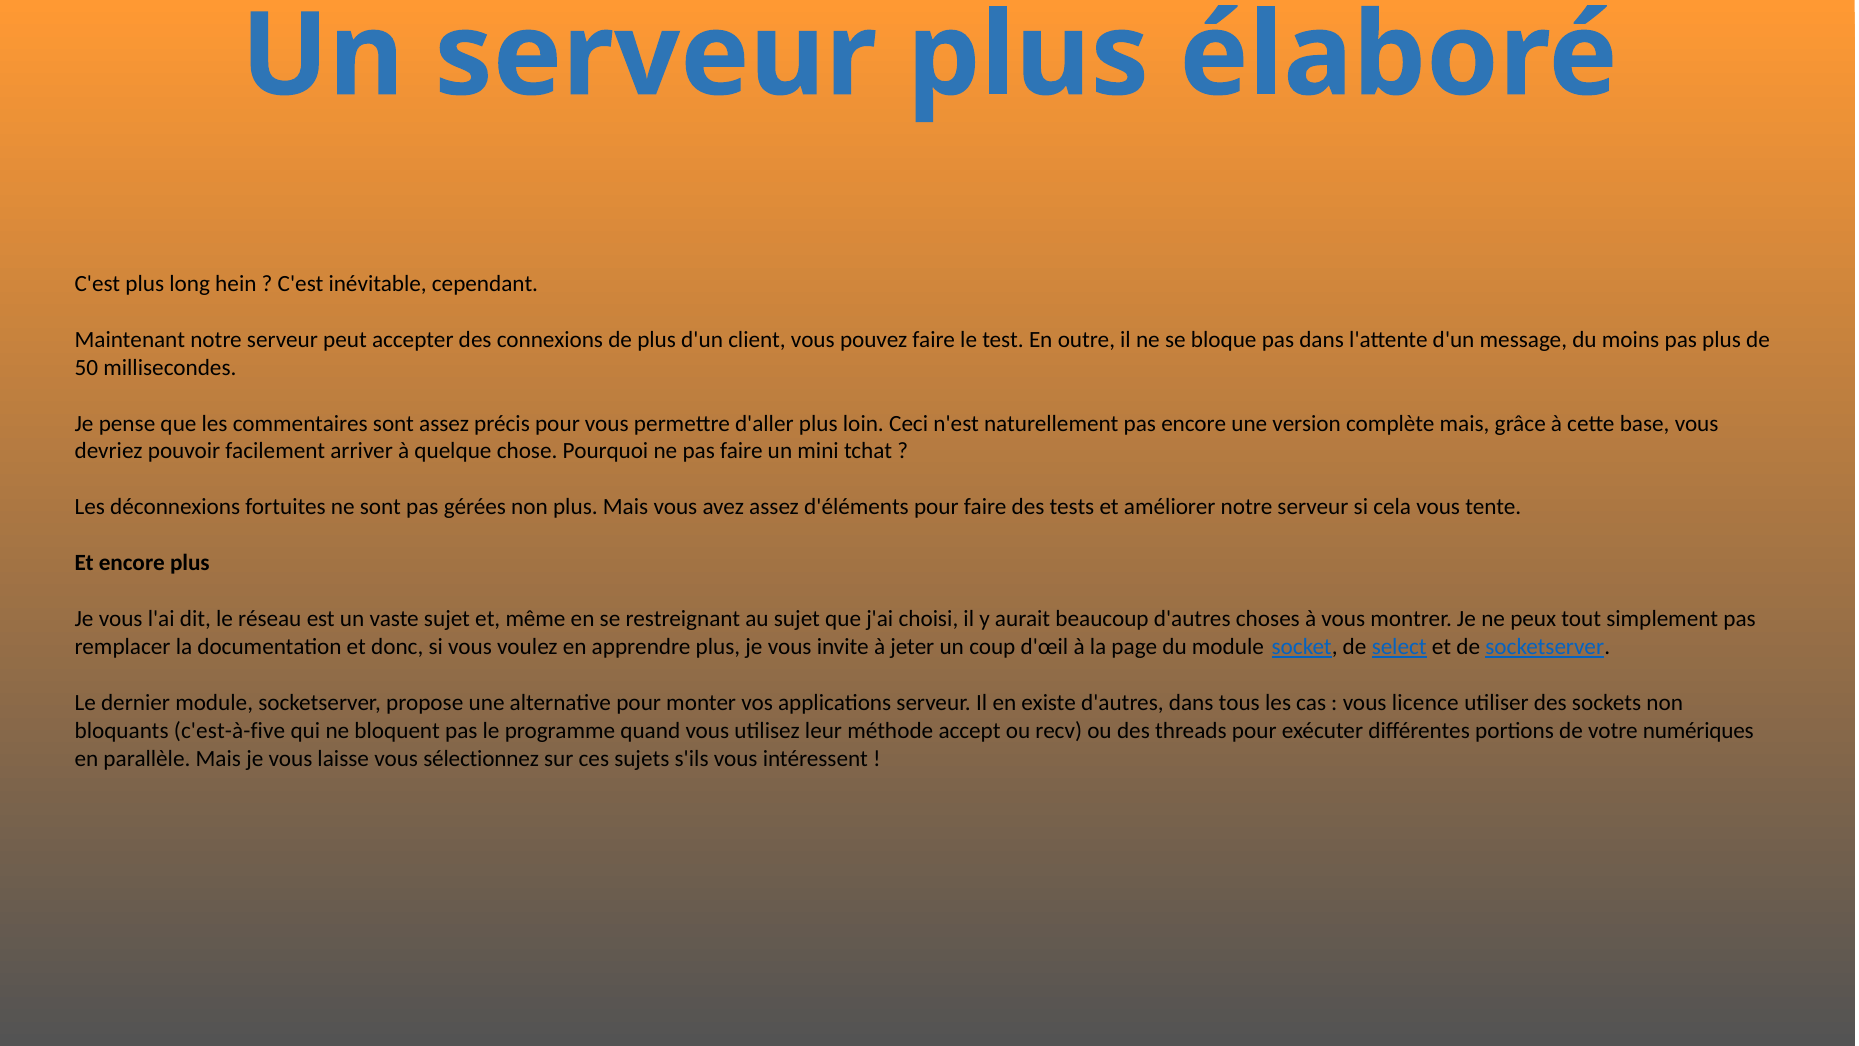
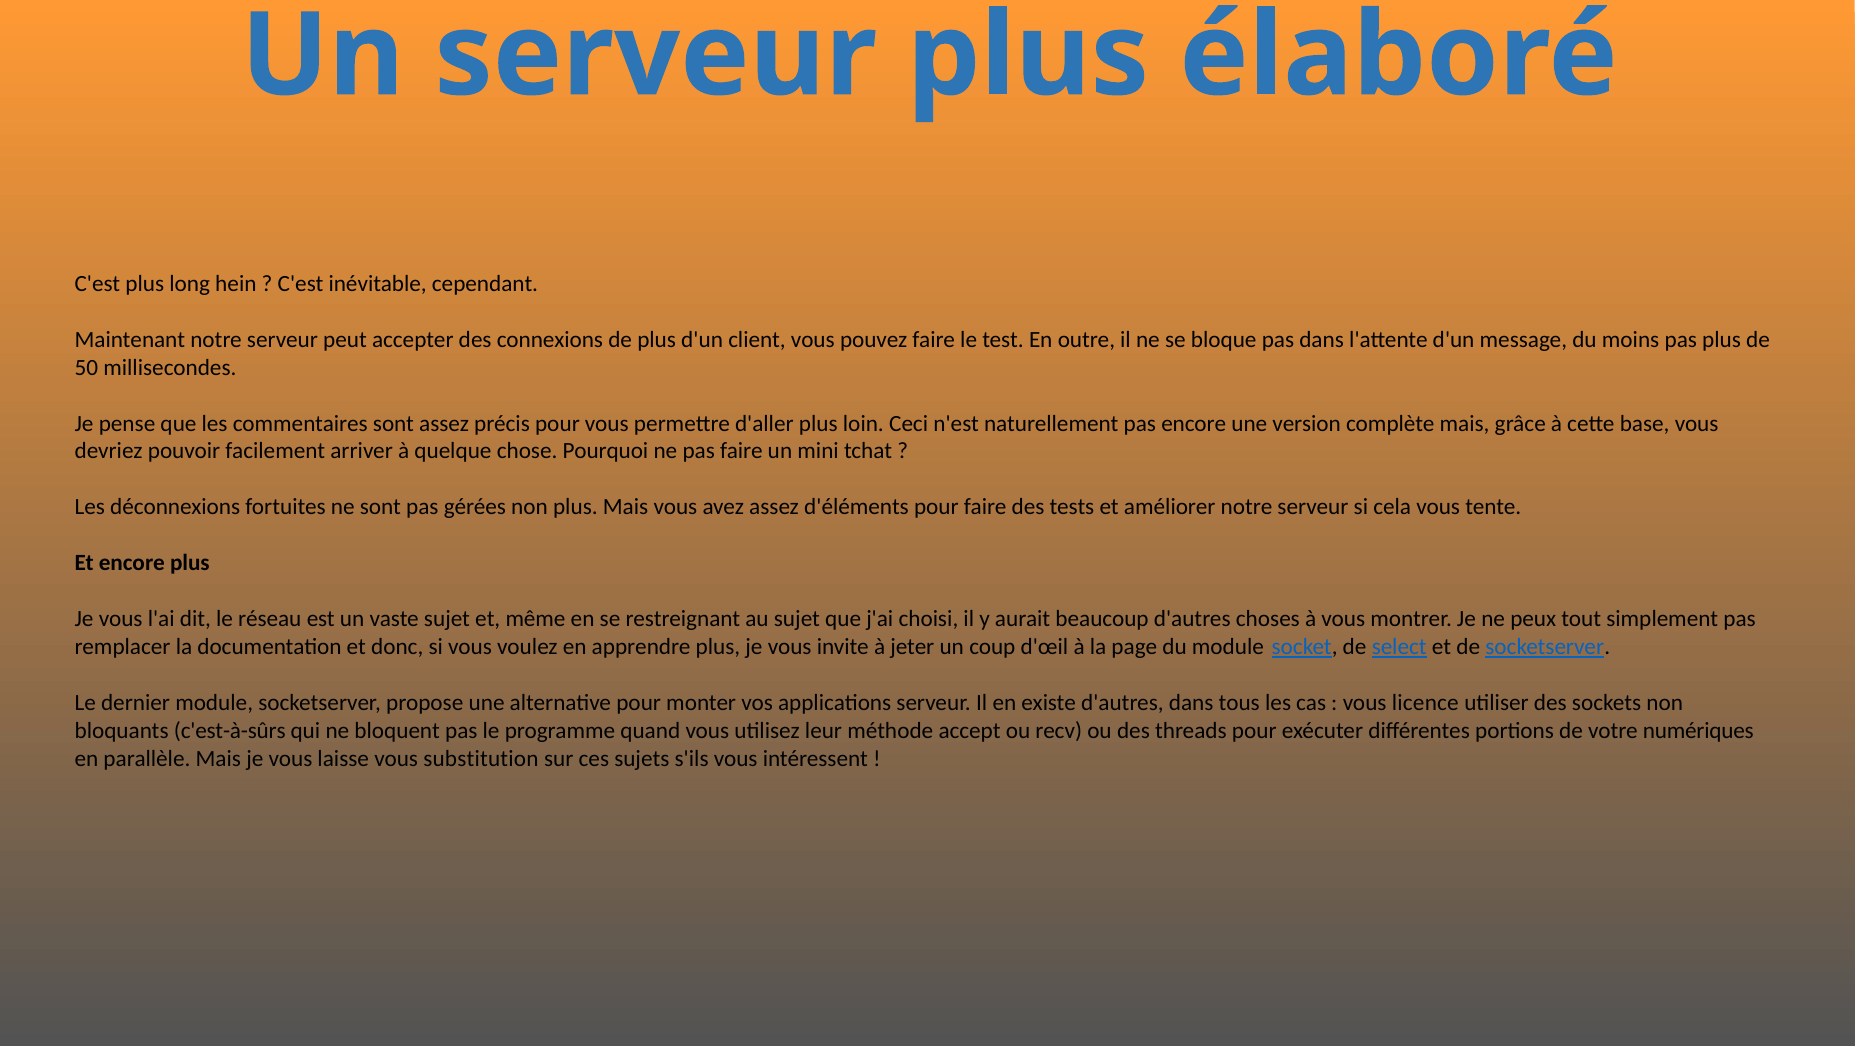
c'est-à-five: c'est-à-five -> c'est-à-sûrs
sélectionnez: sélectionnez -> substitution
